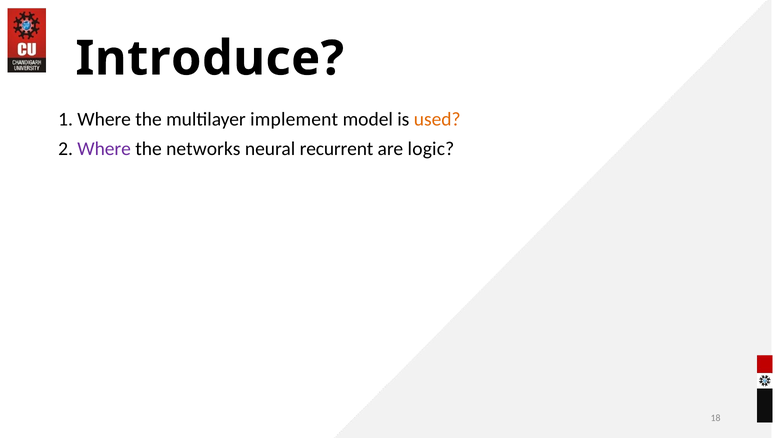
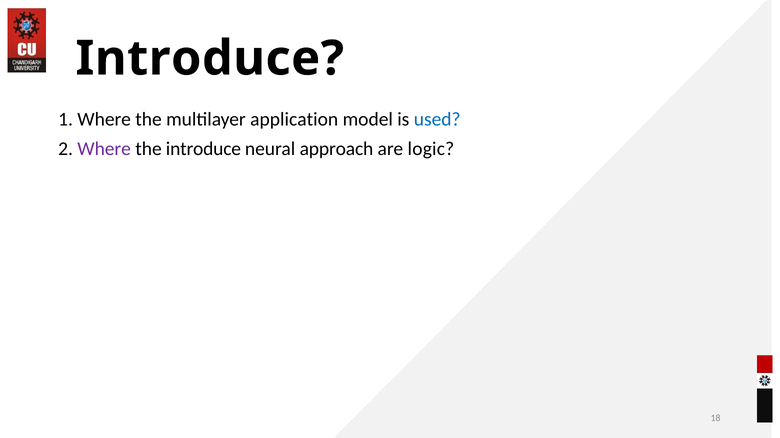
implement: implement -> application
used colour: orange -> blue
the networks: networks -> introduce
recurrent: recurrent -> approach
